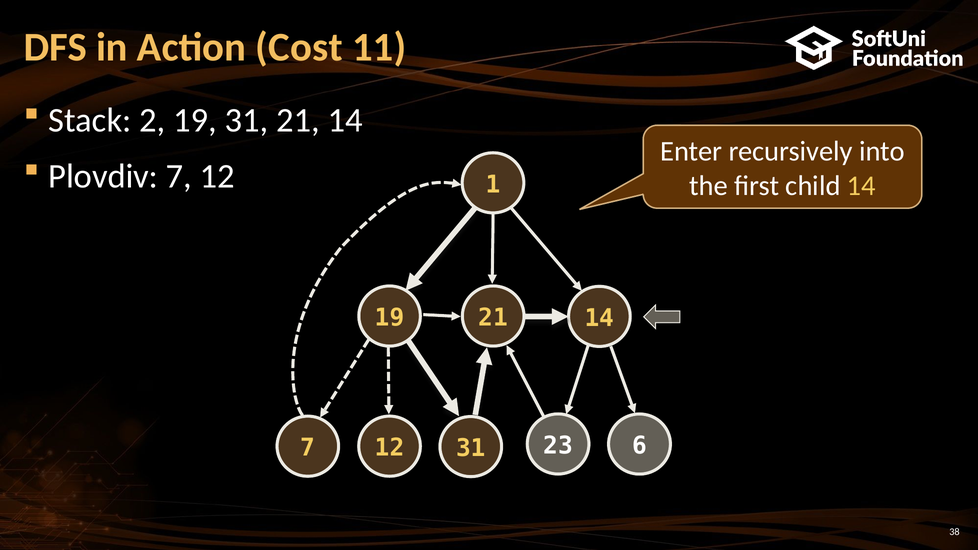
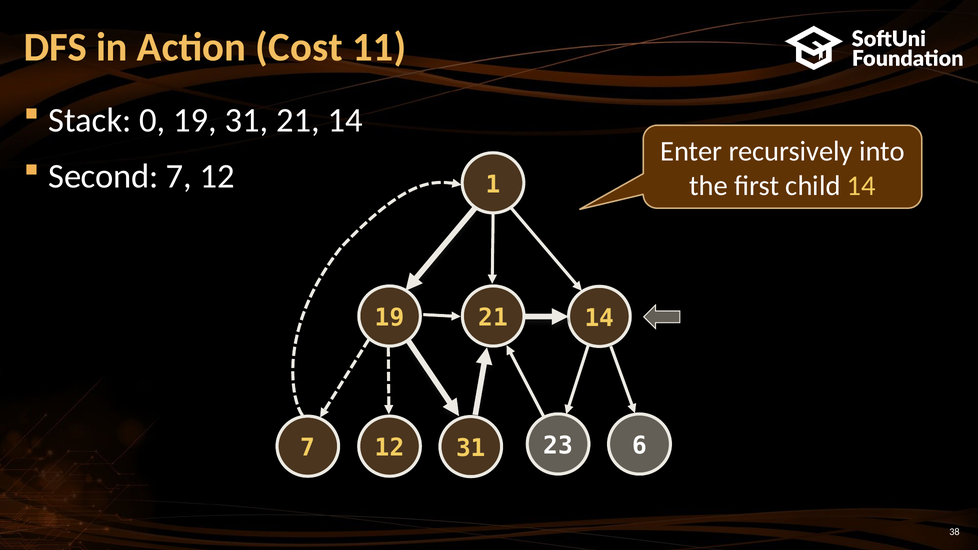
2: 2 -> 0
Plovdiv: Plovdiv -> Second
